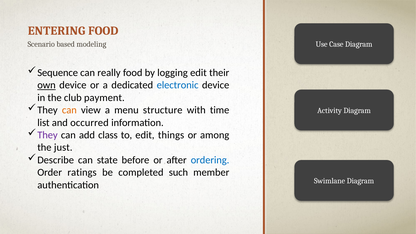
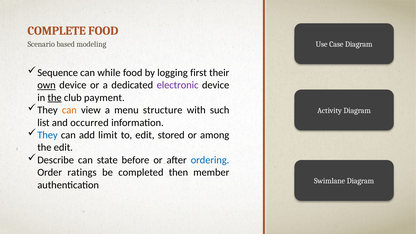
ENTERING: ENTERING -> COMPLETE
really: really -> while
logging edit: edit -> first
electronic colour: blue -> purple
the at (55, 98) underline: none -> present
time: time -> such
They at (48, 135) colour: purple -> blue
class: class -> limit
things: things -> stored
the just: just -> edit
such: such -> then
